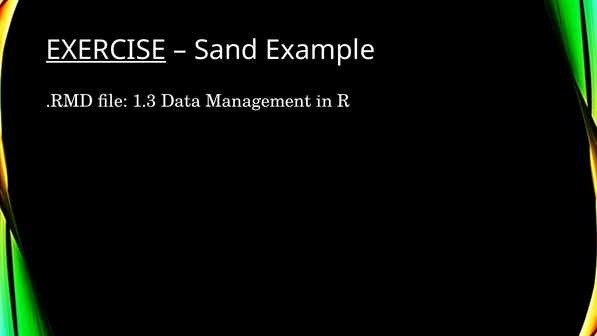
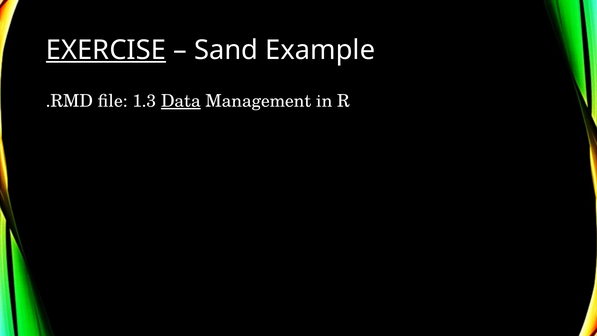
Data underline: none -> present
